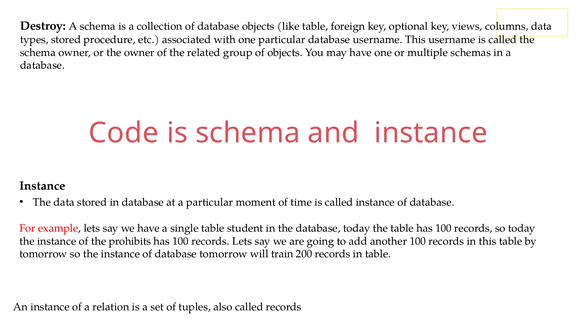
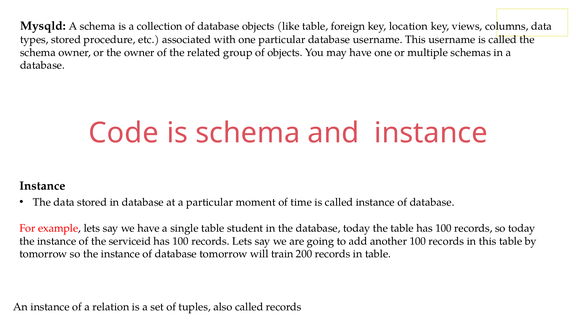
Destroy: Destroy -> Mysqld
optional: optional -> location
prohibits: prohibits -> serviceid
